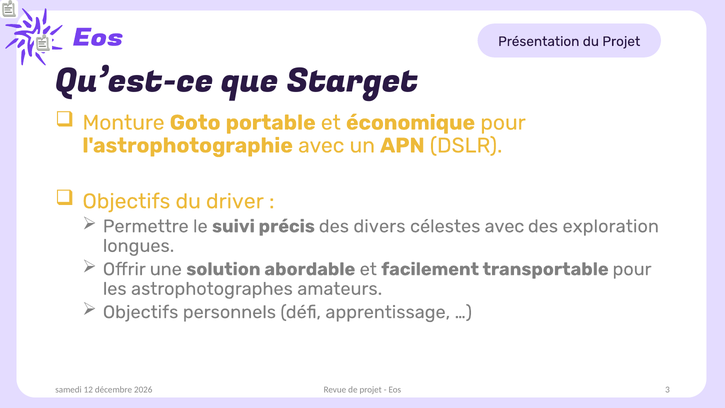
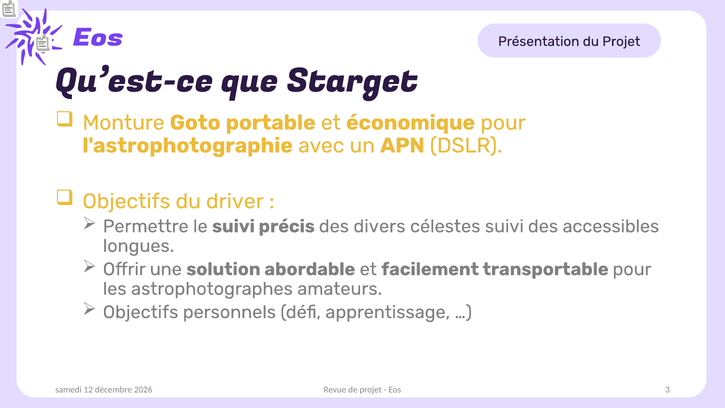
célestes avec: avec -> suivi
exploration: exploration -> accessibles
